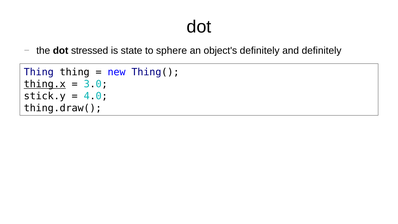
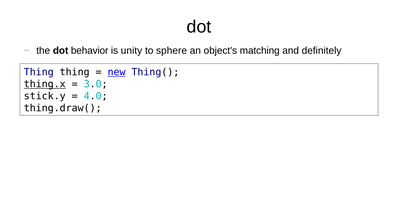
stressed: stressed -> behavior
state: state -> unity
object's definitely: definitely -> matching
new underline: none -> present
